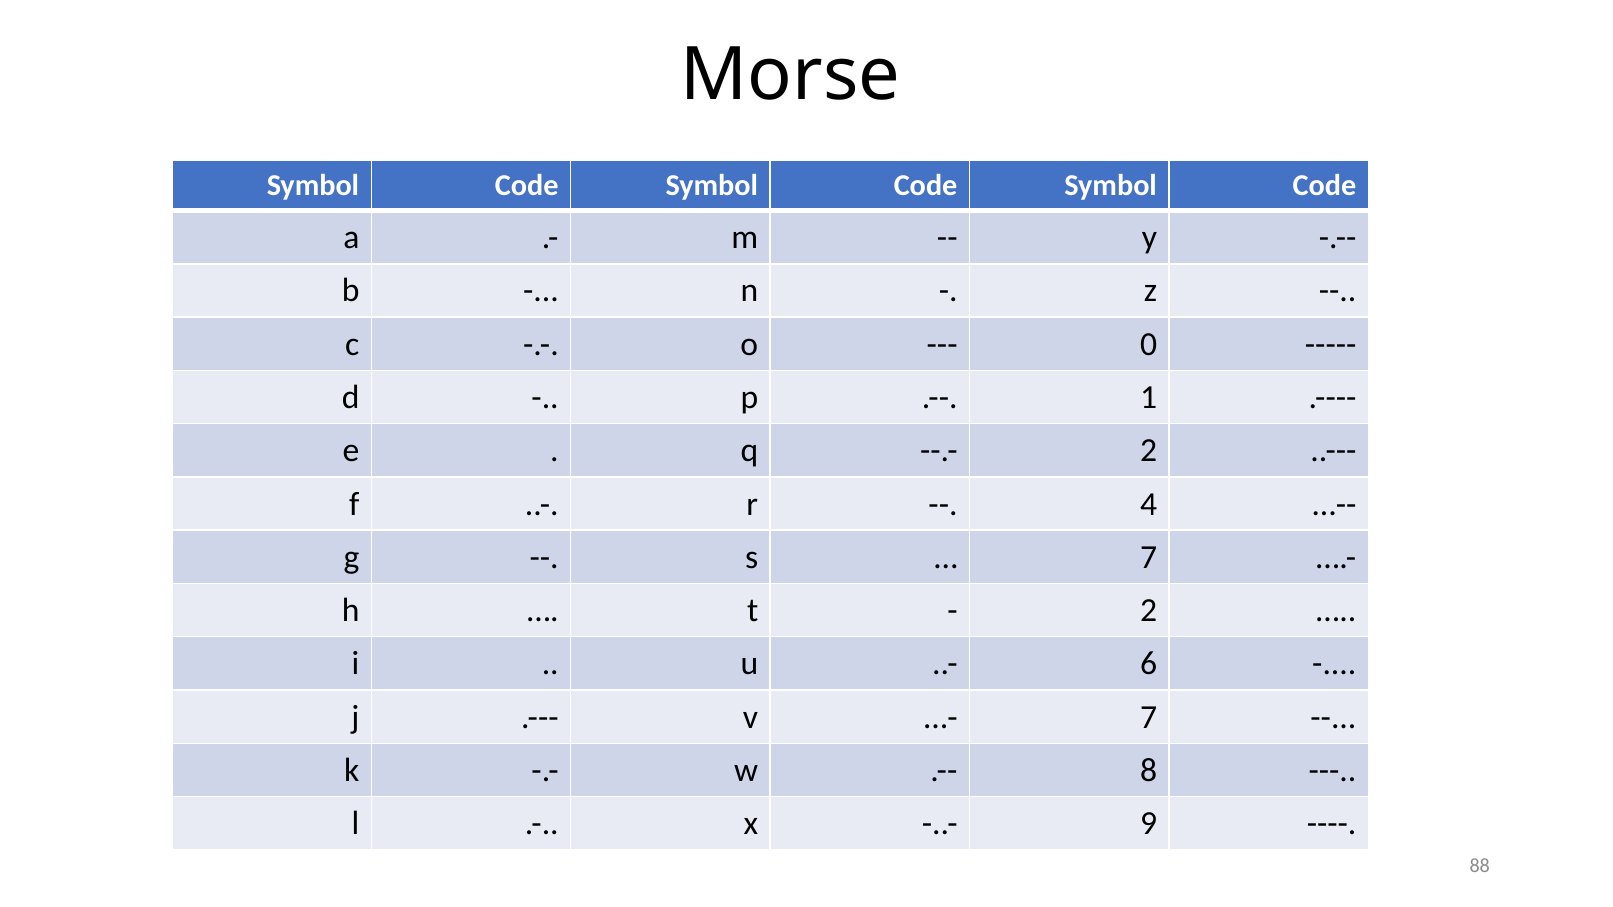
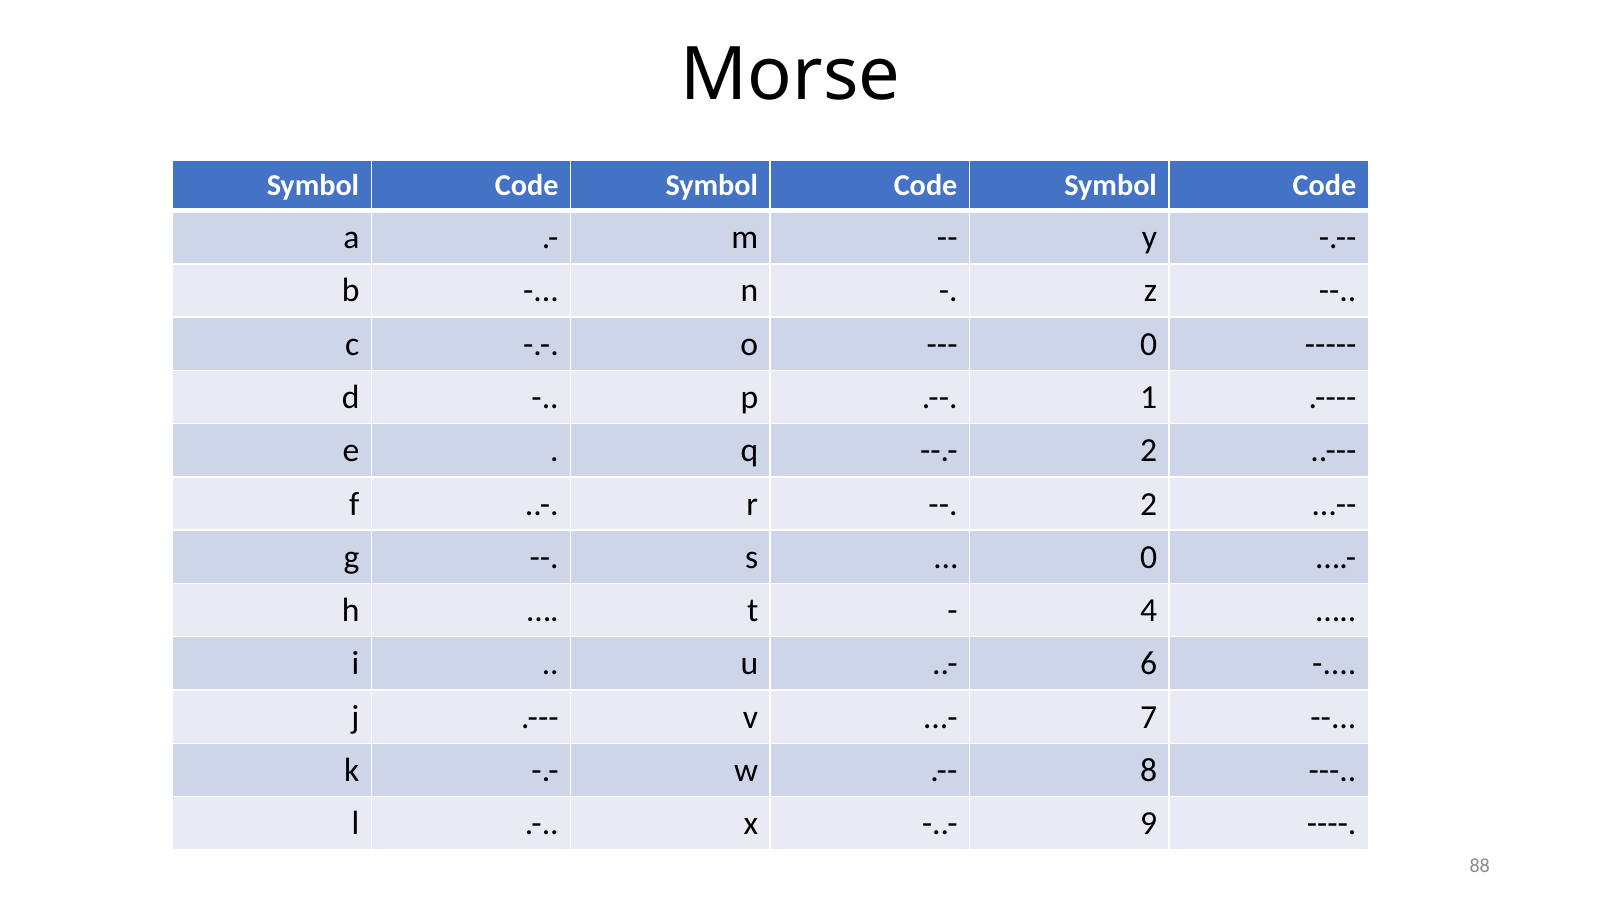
4 at (1149, 504): 4 -> 2
7 at (1149, 557): 7 -> 0
2 at (1149, 611): 2 -> 4
